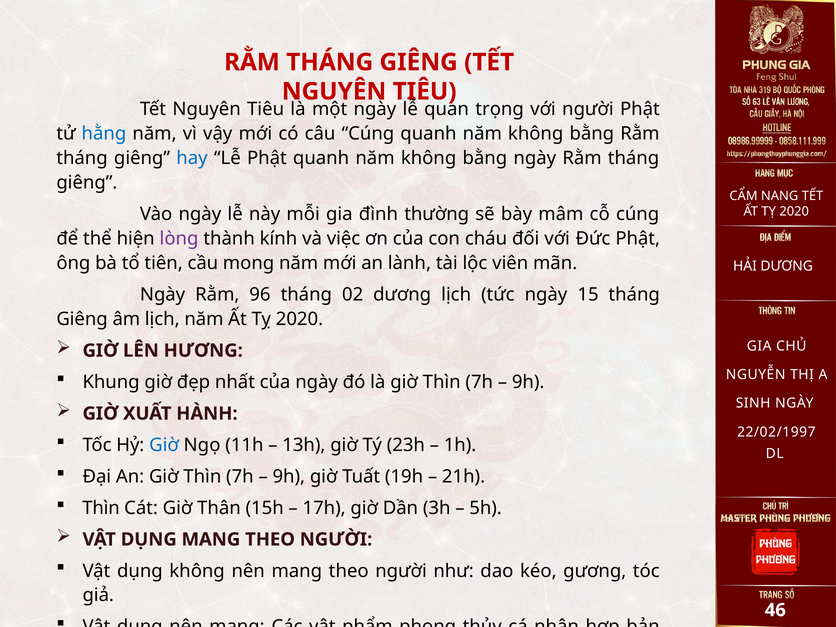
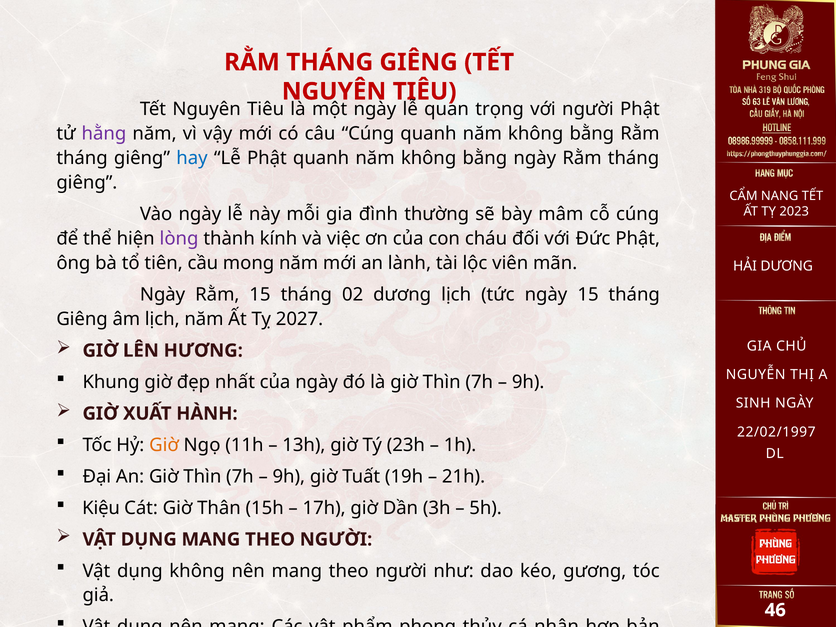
hằng colour: blue -> purple
2020 at (794, 212): 2020 -> 2023
Rằm 96: 96 -> 15
năm Ất Tỵ 2020: 2020 -> 2027
Giờ at (164, 445) colour: blue -> orange
Thìn at (101, 508): Thìn -> Kiệu
